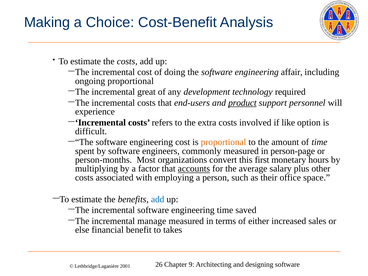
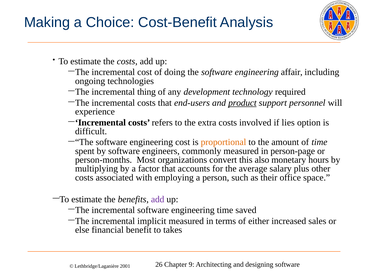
ongoing proportional: proportional -> technologies
great: great -> thing
like: like -> lies
first: first -> also
accounts underline: present -> none
add at (158, 199) colour: blue -> purple
manage: manage -> implicit
